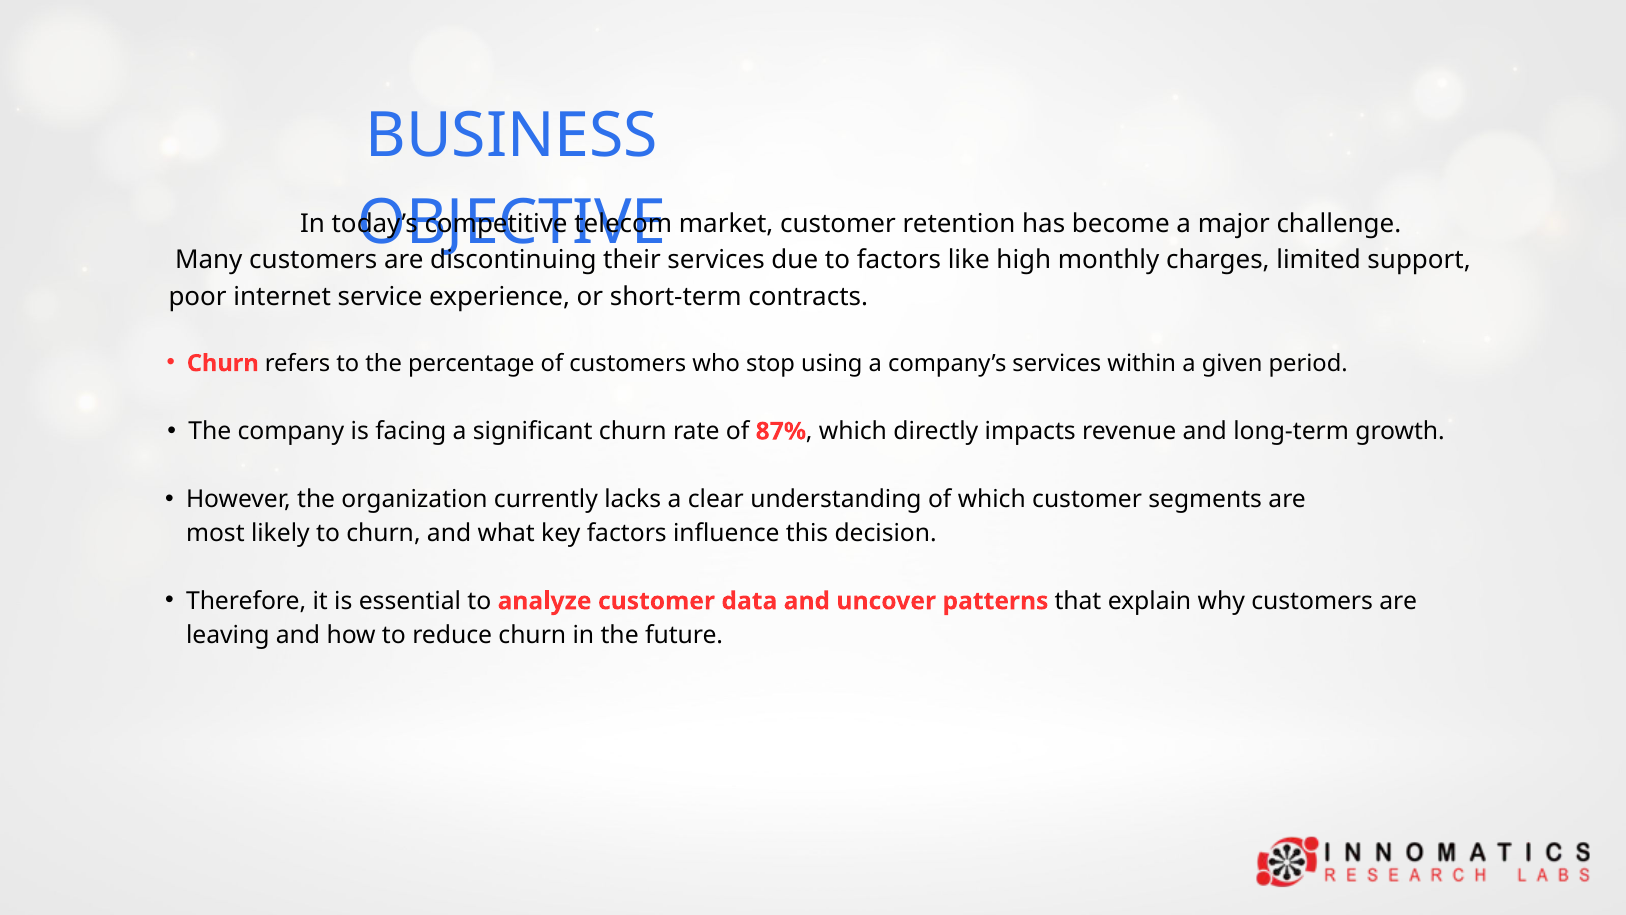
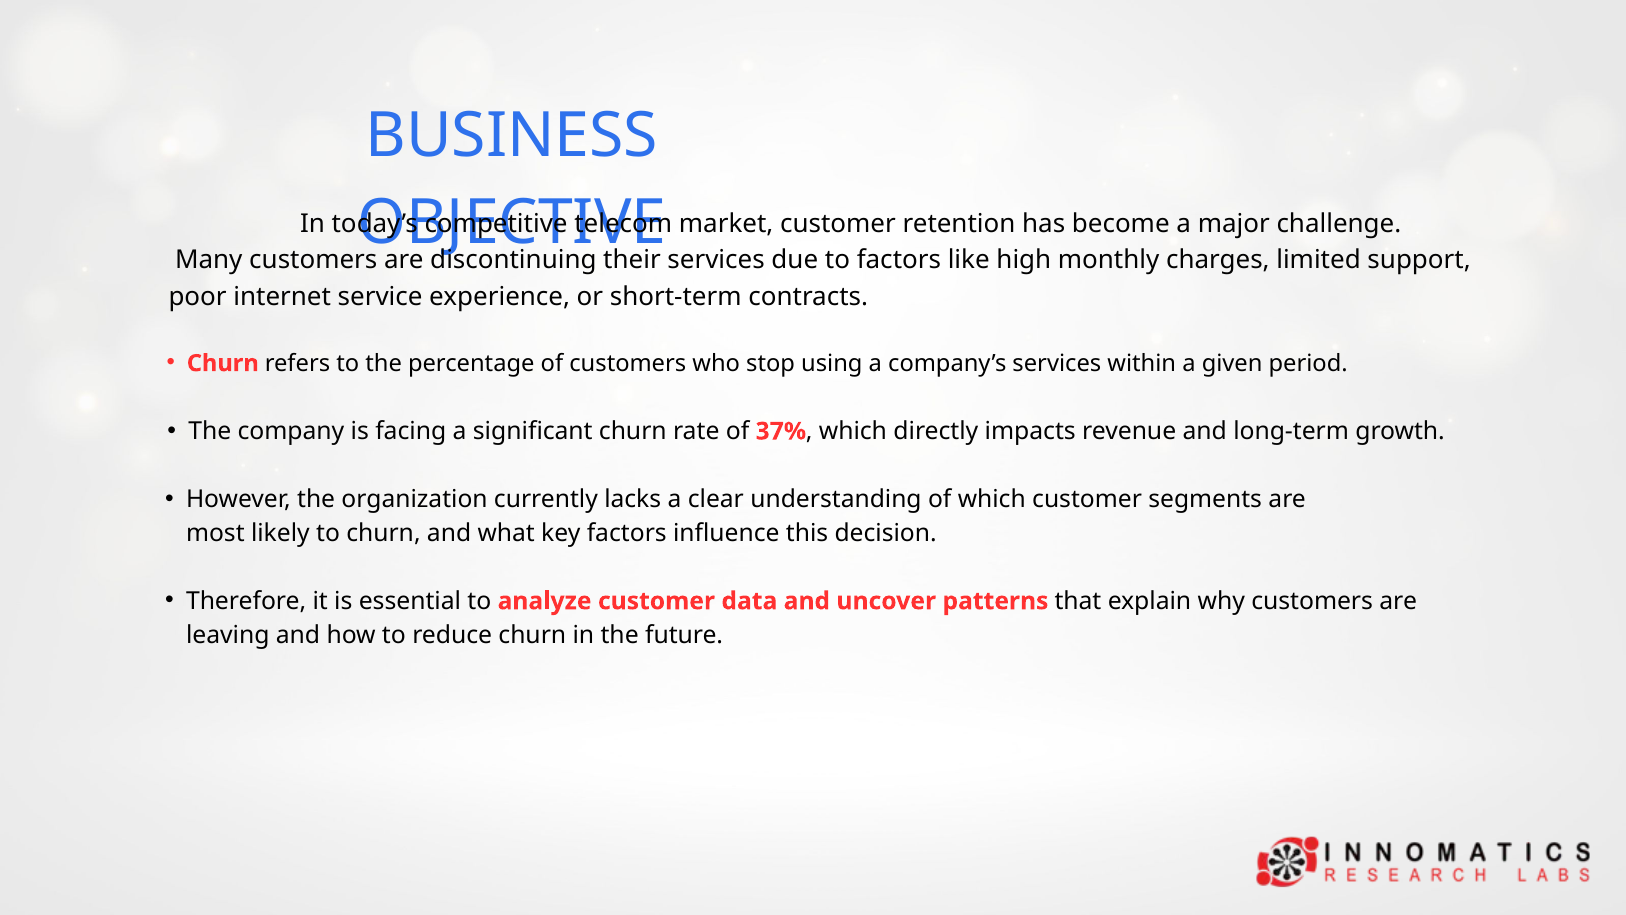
87%: 87% -> 37%
